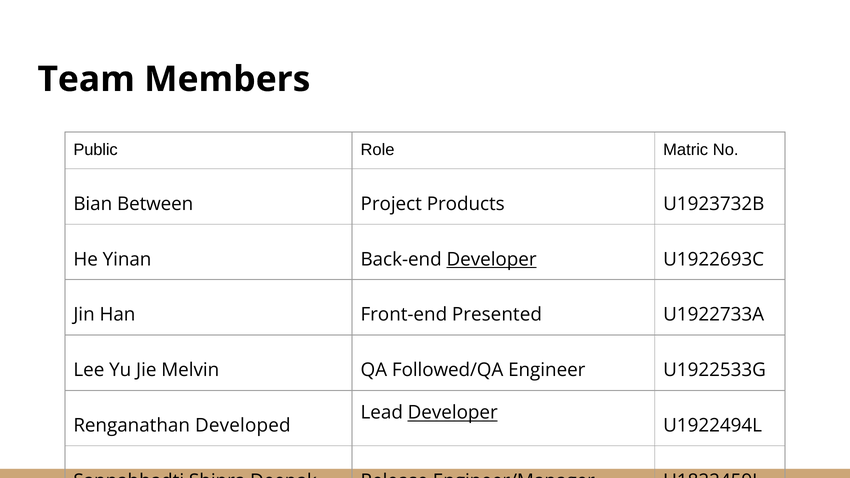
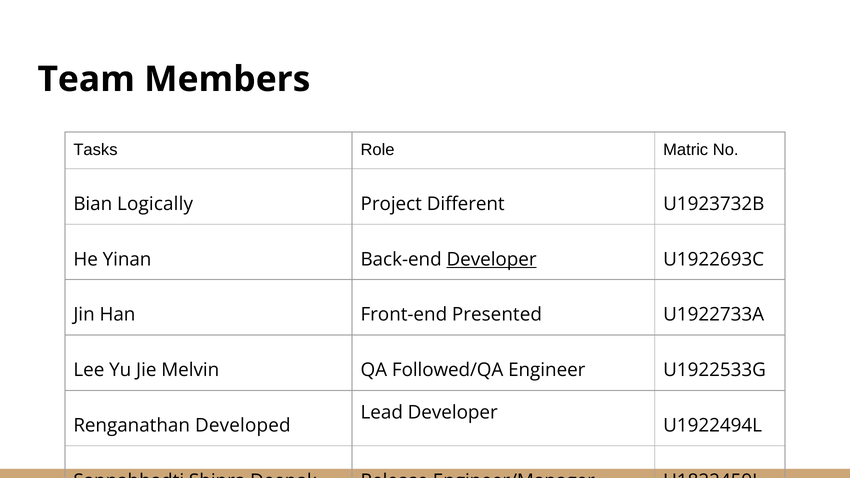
Public: Public -> Tasks
Between: Between -> Logically
Products: Products -> Different
Developer at (453, 413) underline: present -> none
